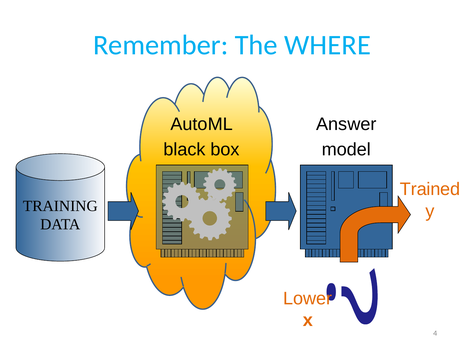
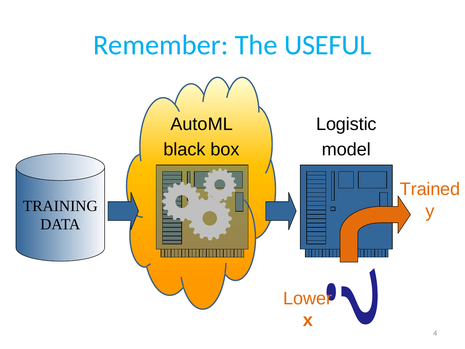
WHERE: WHERE -> USEFUL
Answer: Answer -> Logistic
